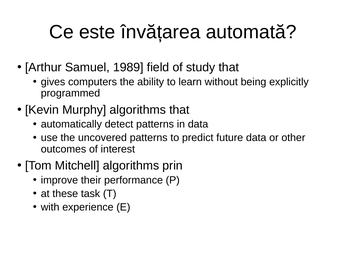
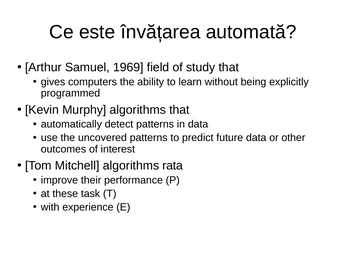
1989: 1989 -> 1969
prin: prin -> rata
